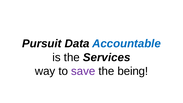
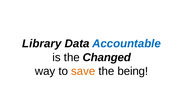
Pursuit: Pursuit -> Library
Services: Services -> Changed
save colour: purple -> orange
